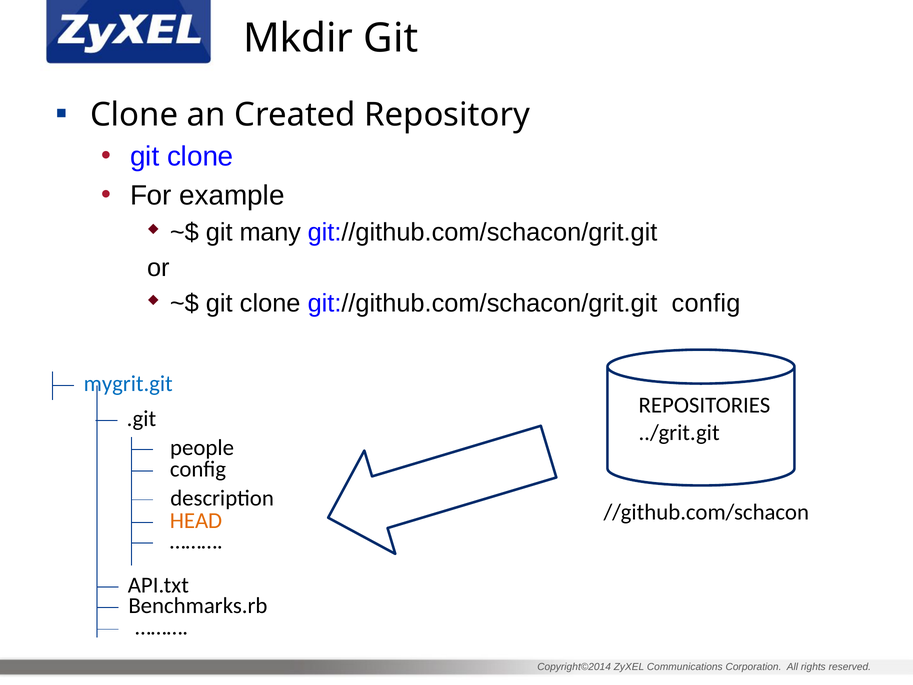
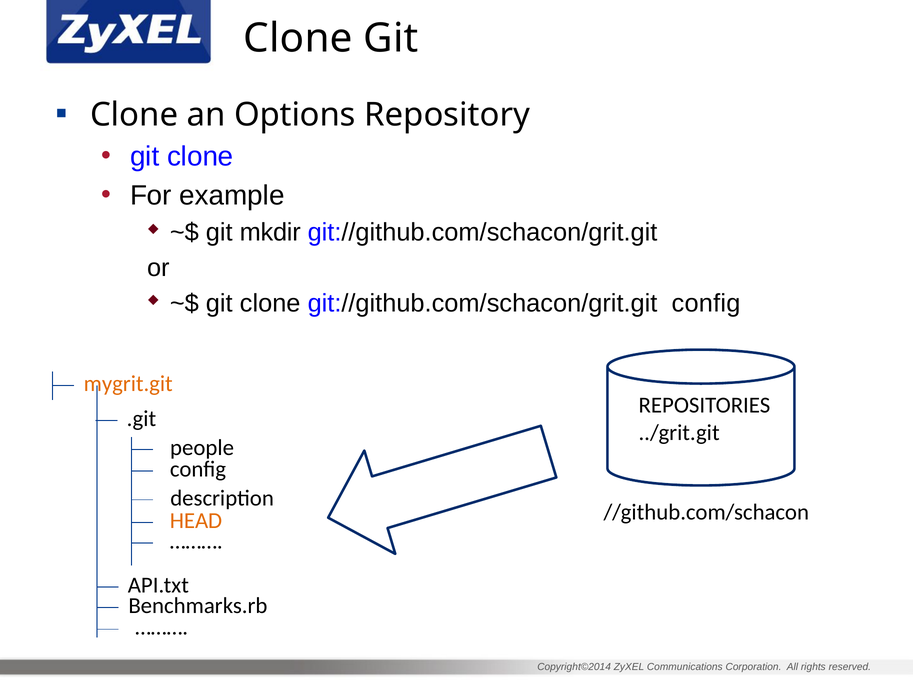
Mkdir at (298, 38): Mkdir -> Clone
Created: Created -> Options
many: many -> mkdir
mygrit.git colour: blue -> orange
